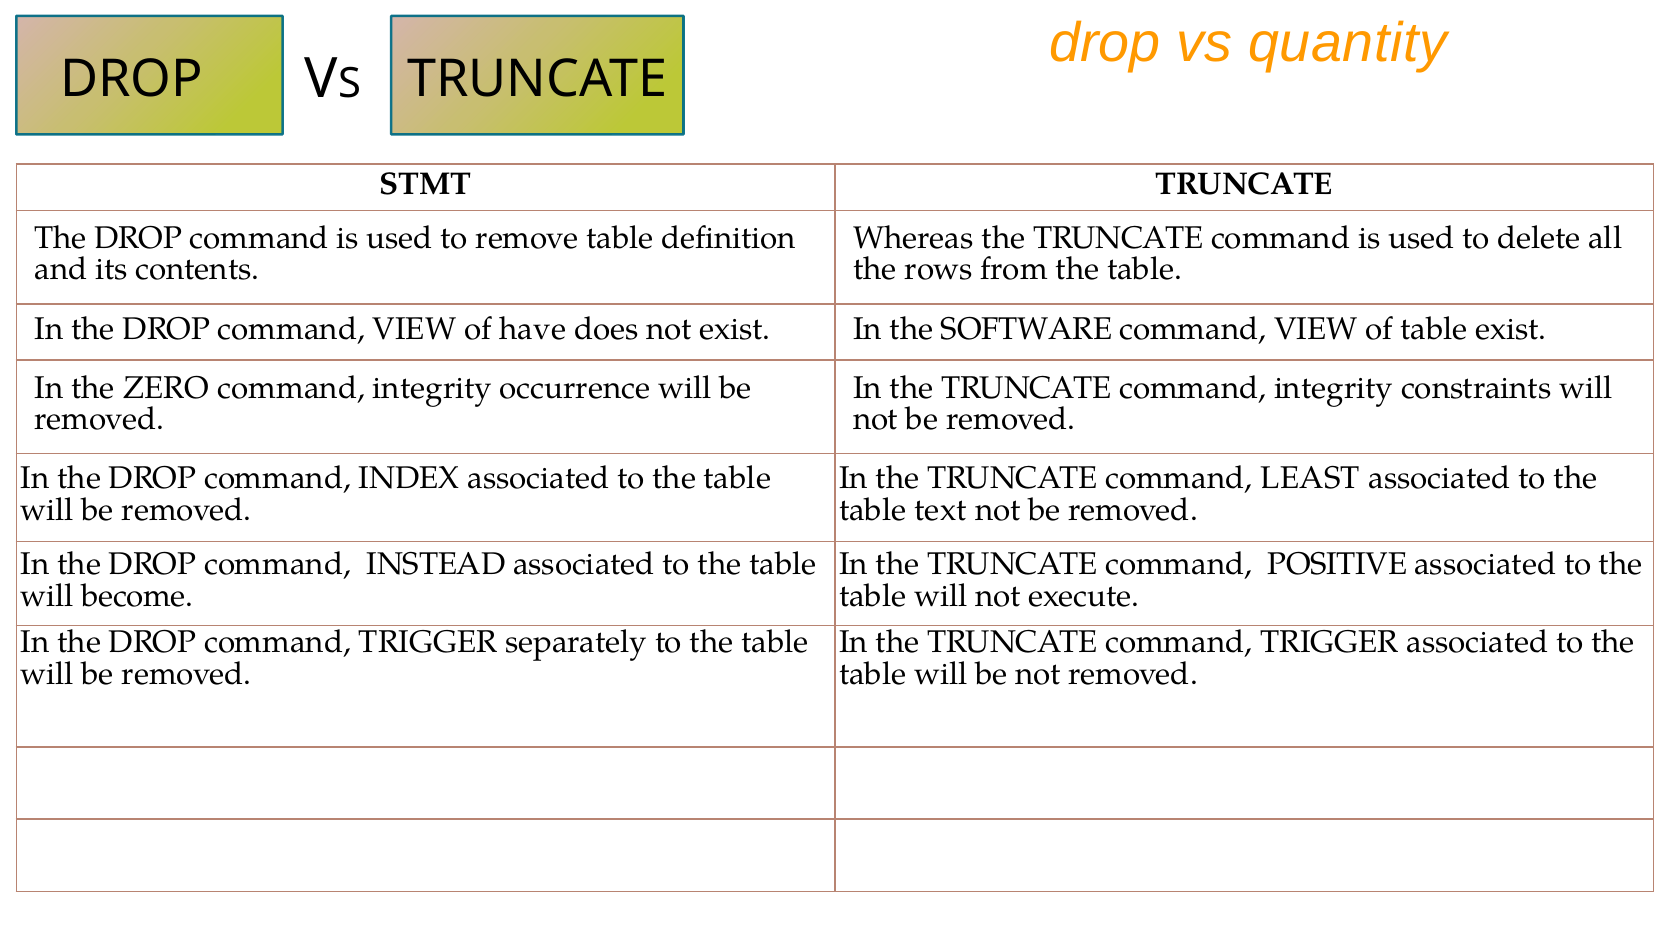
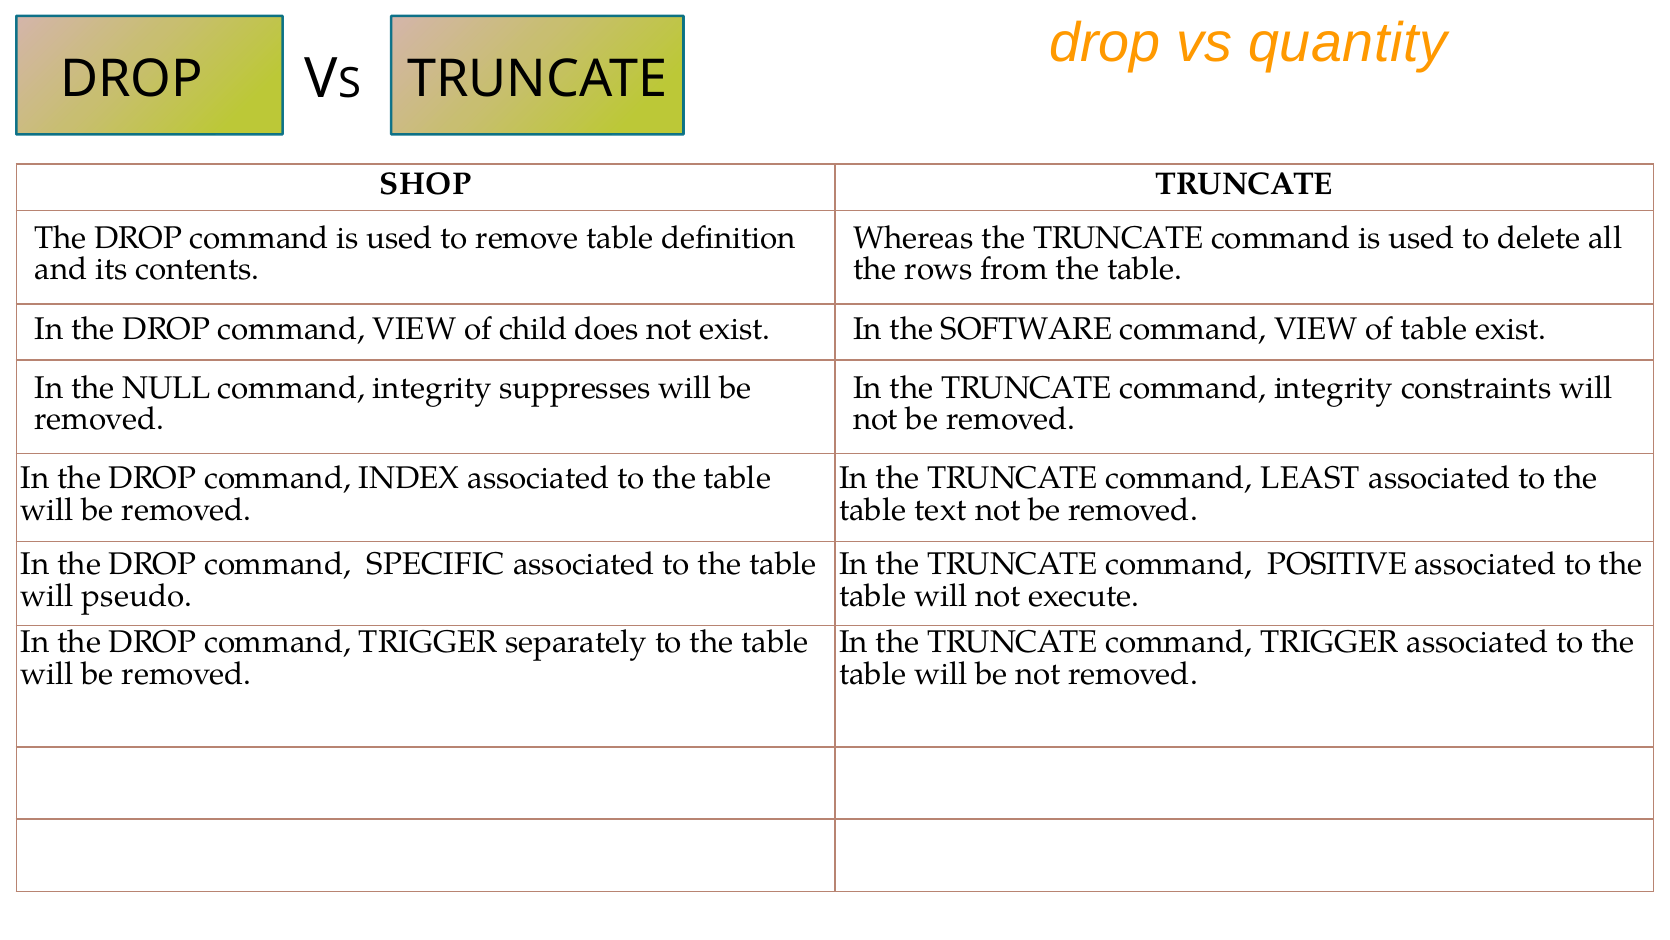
STMT: STMT -> SHOP
have: have -> child
ZERO: ZERO -> NULL
occurrence: occurrence -> suppresses
INSTEAD: INSTEAD -> SPECIFIC
become: become -> pseudo
